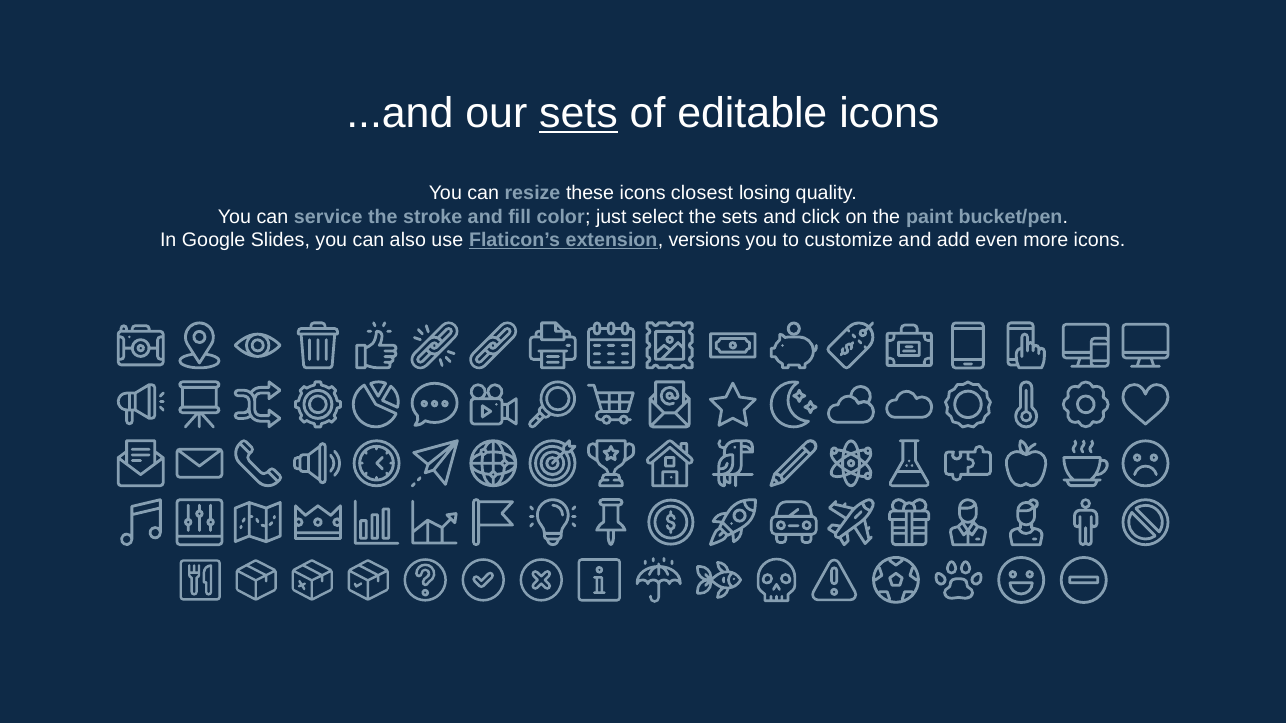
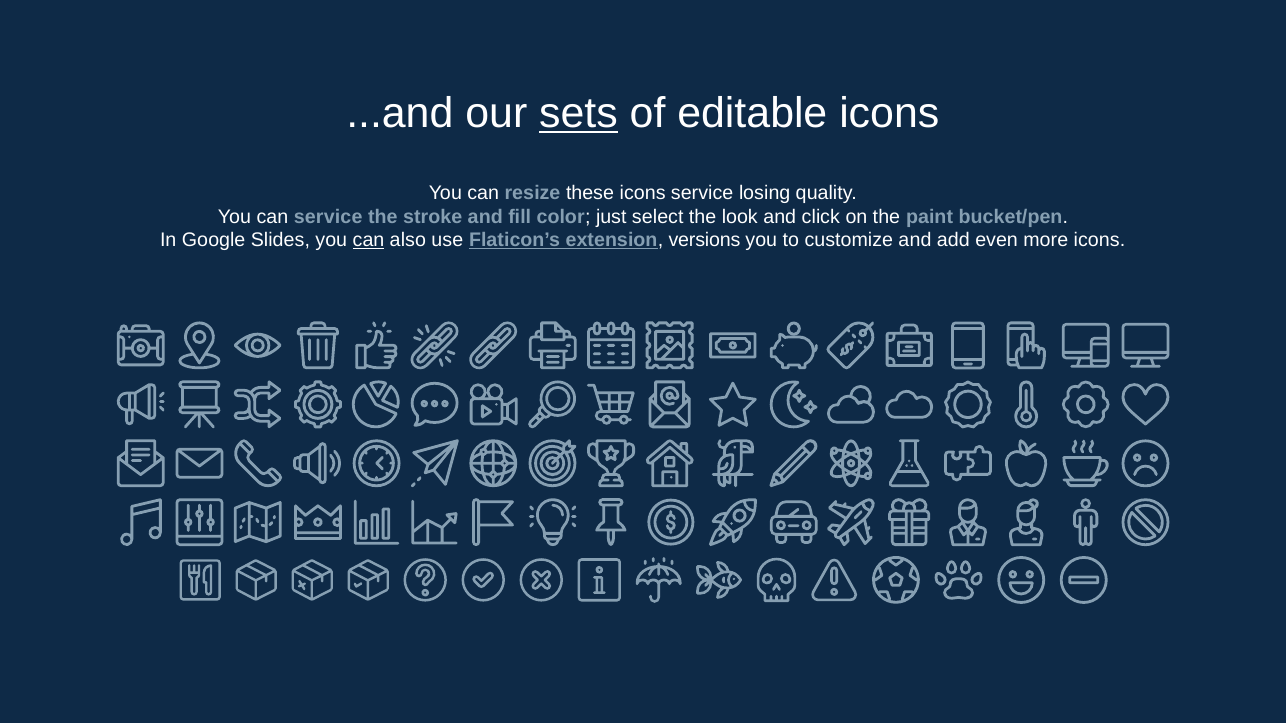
icons closest: closest -> service
the sets: sets -> look
can at (369, 240) underline: none -> present
